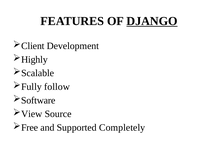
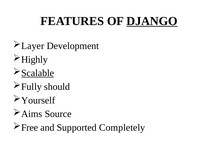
Client: Client -> Layer
Scalable underline: none -> present
follow: follow -> should
Software: Software -> Yourself
View: View -> Aims
